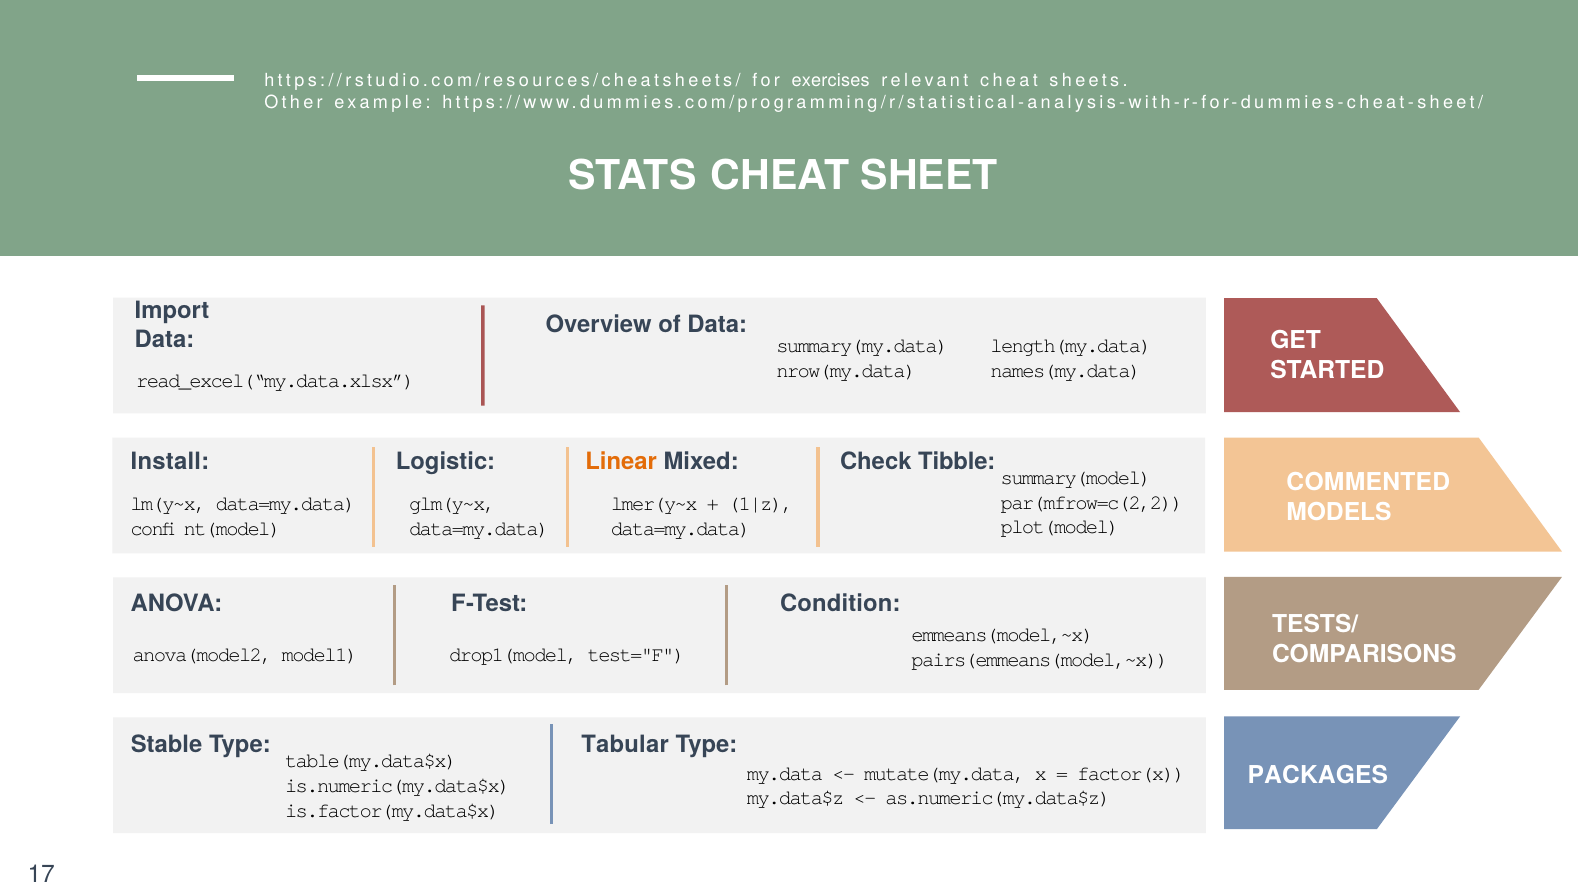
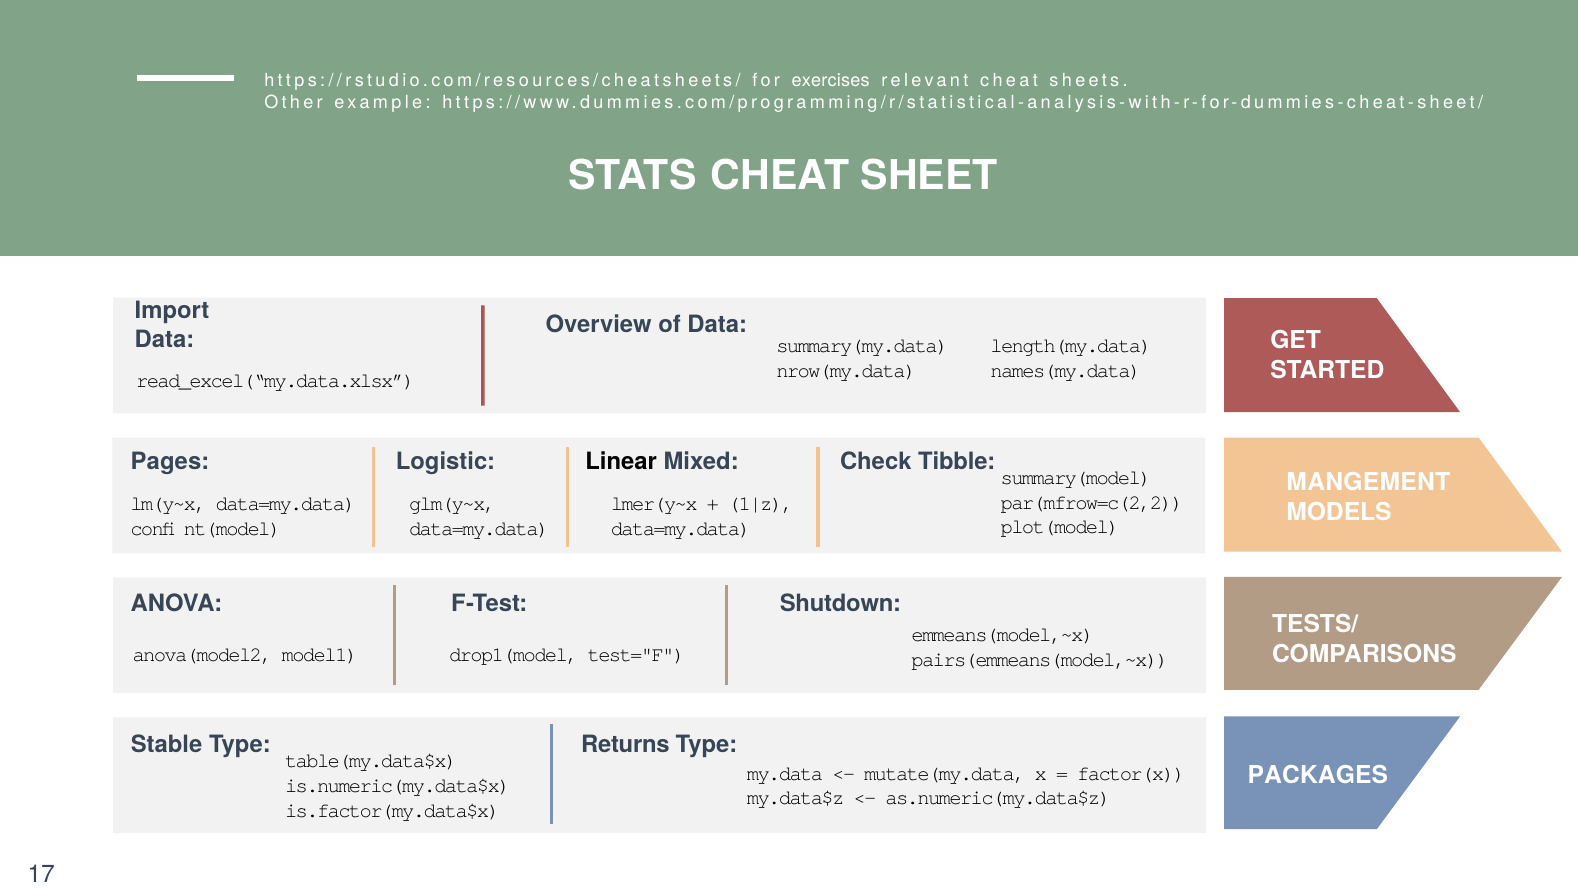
Install: Install -> Pages
Linear colour: orange -> black
COMMENTED: COMMENTED -> MANGEMENT
Condition: Condition -> Shutdown
Tabular: Tabular -> Returns
